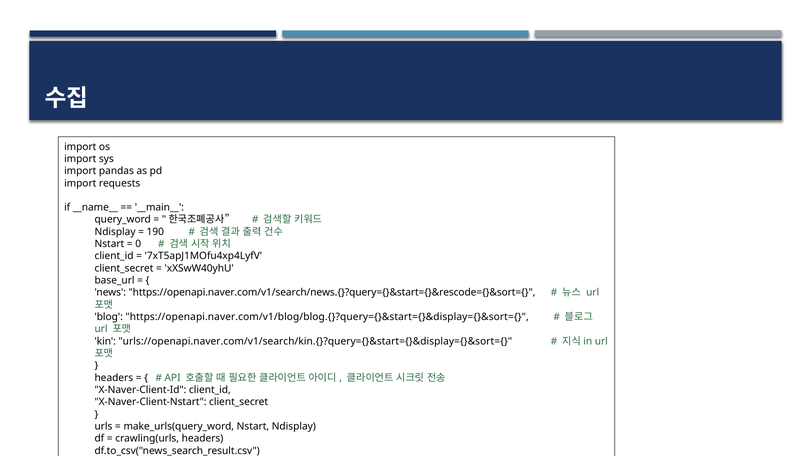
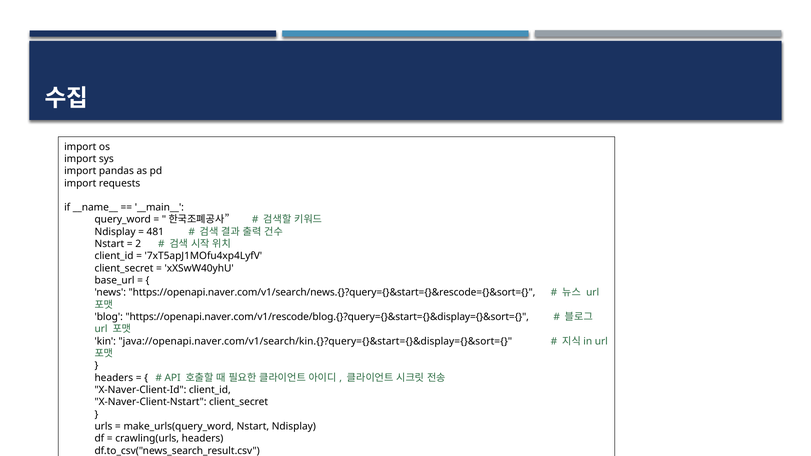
190: 190 -> 481
0: 0 -> 2
https://openapi.naver.com/v1/blog/blog.{}?query={}&start={}&display={}&sort={: https://openapi.naver.com/v1/blog/blog.{}?query={}&start={}&display={}&sort={ -> https://openapi.naver.com/v1/rescode/blog.{}?query={}&start={}&display={}&sort={
urls://openapi.naver.com/v1/search/kin.{}?query={}&start={}&display={}&sort={: urls://openapi.naver.com/v1/search/kin.{}?query={}&start={}&display={}&sort={ -> java://openapi.naver.com/v1/search/kin.{}?query={}&start={}&display={}&sort={
